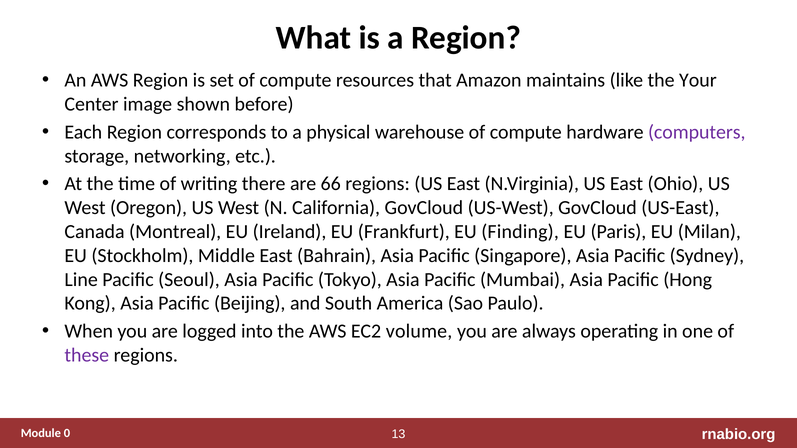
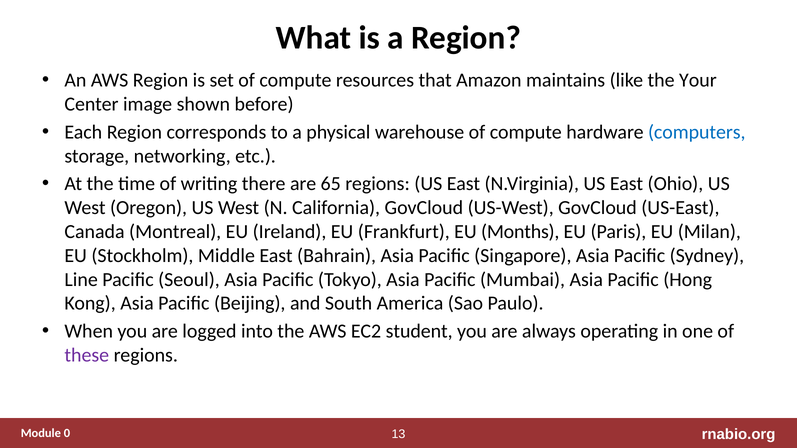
computers colour: purple -> blue
66: 66 -> 65
Finding: Finding -> Months
volume: volume -> student
